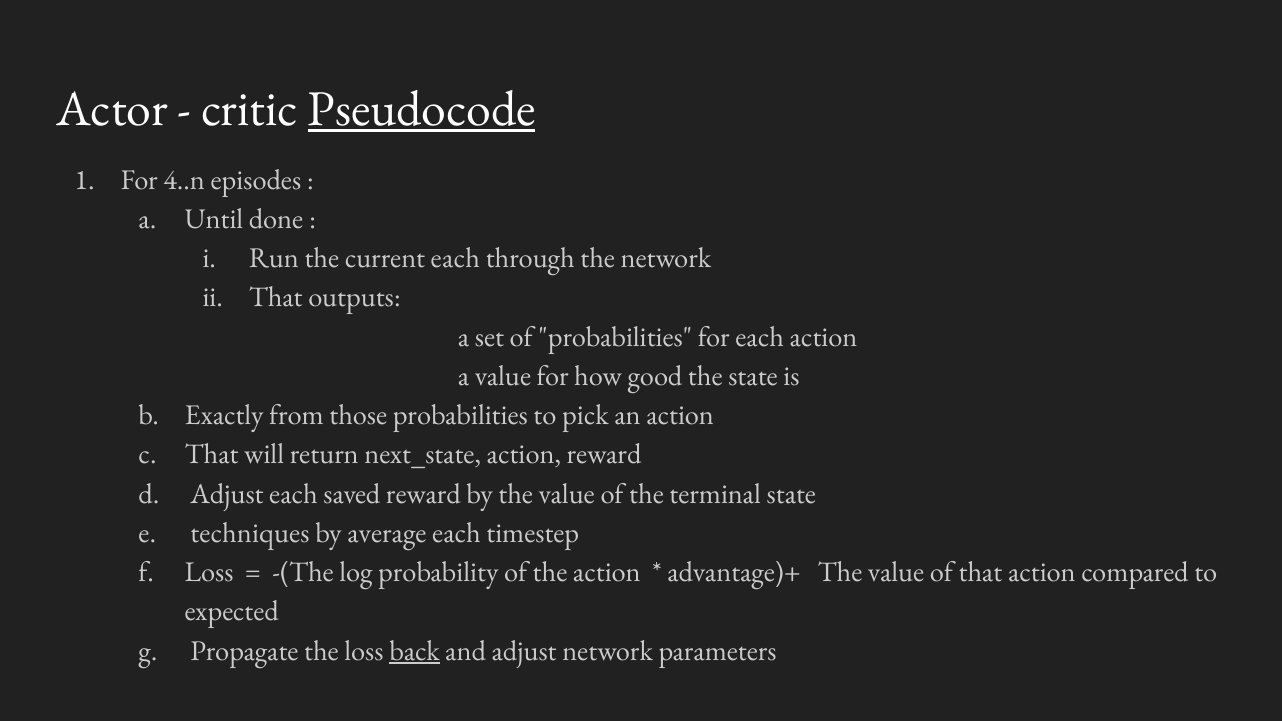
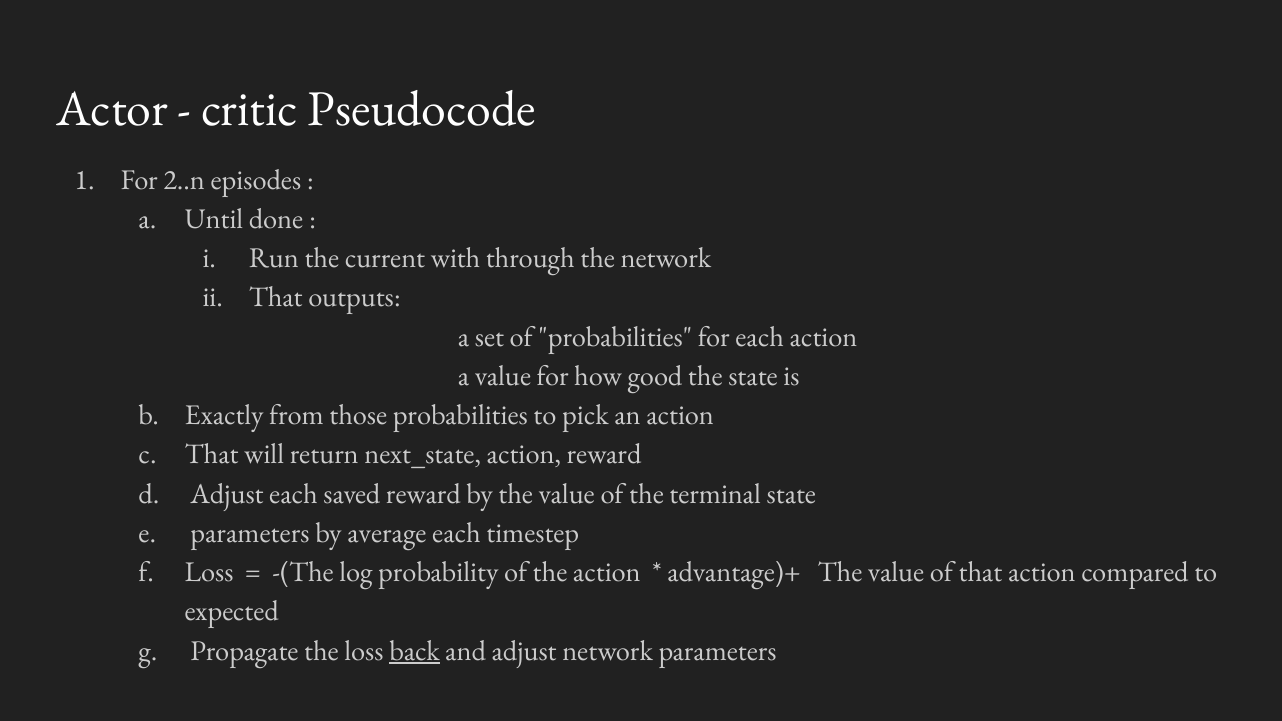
Pseudocode underline: present -> none
4..n: 4..n -> 2..n
current each: each -> with
techniques at (250, 533): techniques -> parameters
